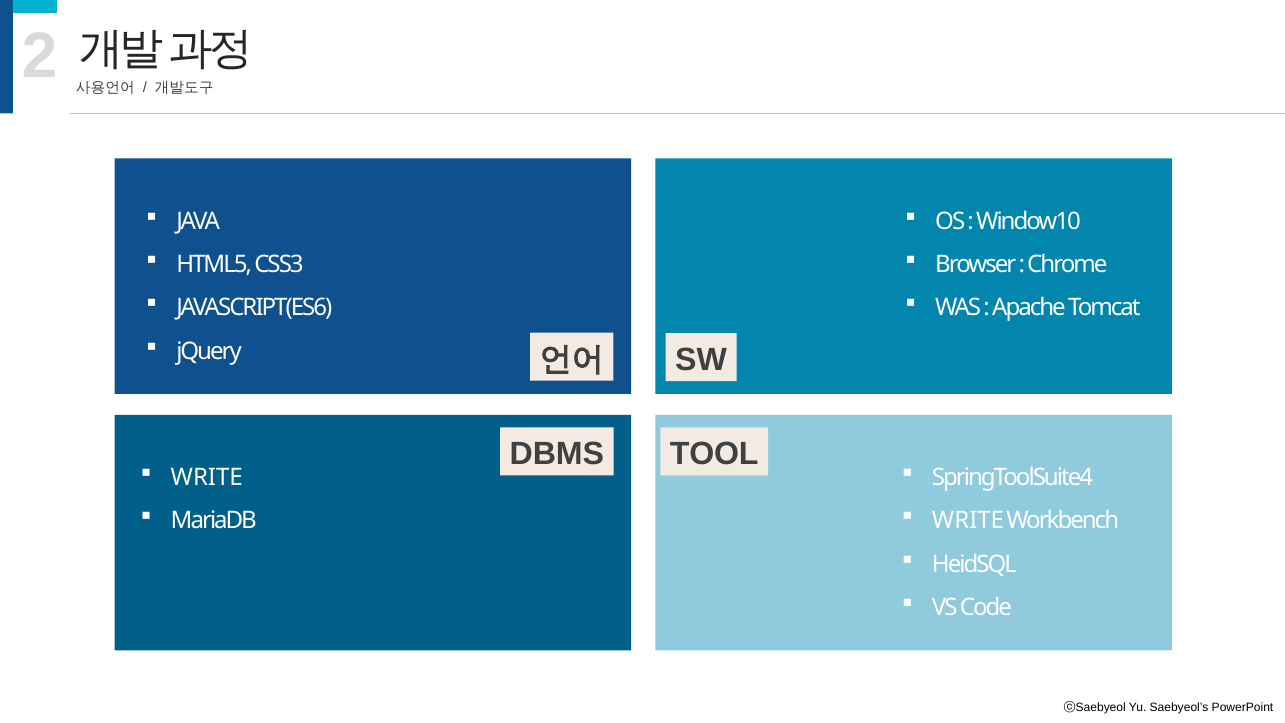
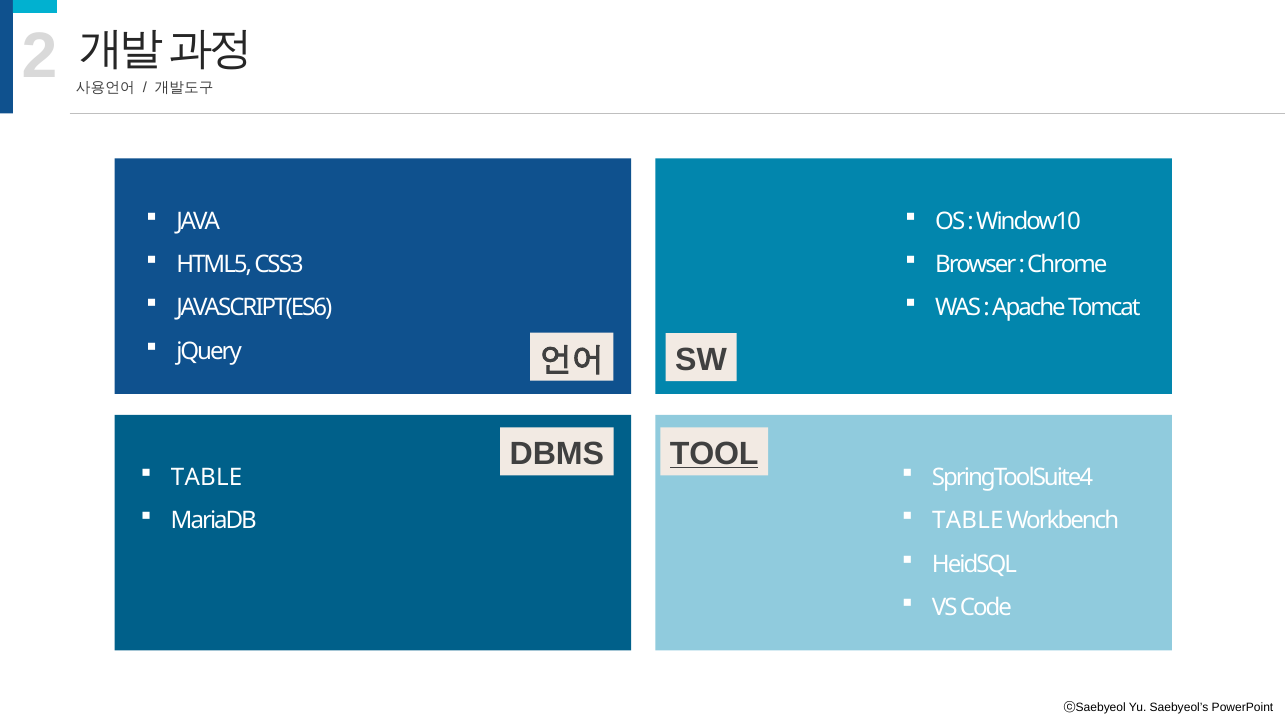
TOOL underline: none -> present
WRITE at (207, 477): WRITE -> TABLE
WRITE at (968, 521): WRITE -> TABLE
